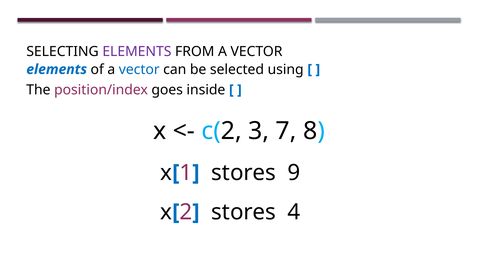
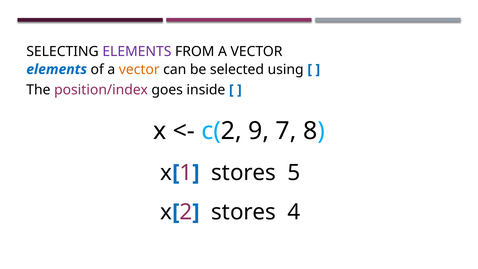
vector at (139, 69) colour: blue -> orange
3: 3 -> 9
9: 9 -> 5
